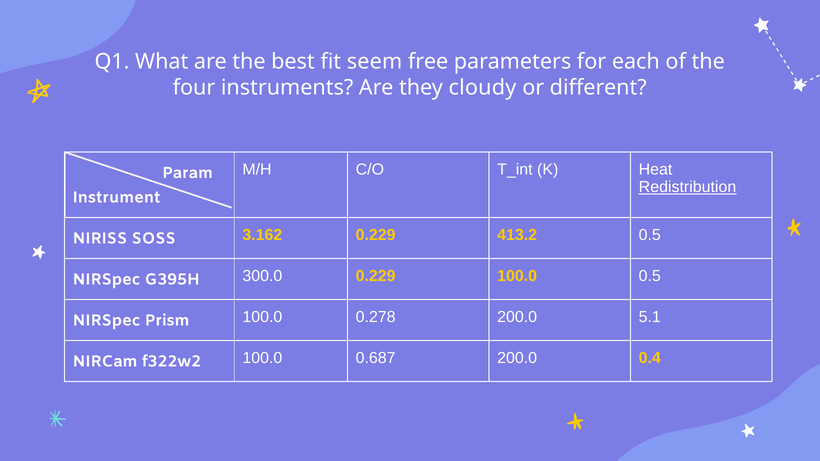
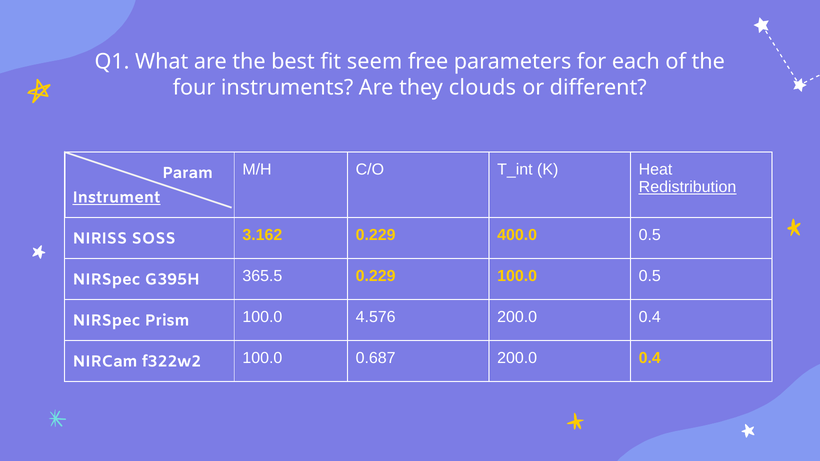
cloudy: cloudy -> clouds
Instrument underline: none -> present
413.2: 413.2 -> 400.0
300.0: 300.0 -> 365.5
0.278: 0.278 -> 4.576
5.1 at (650, 317): 5.1 -> 0.4
